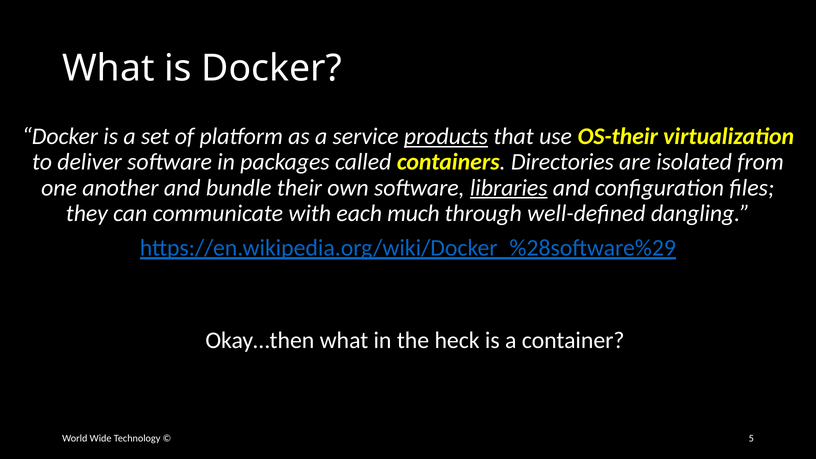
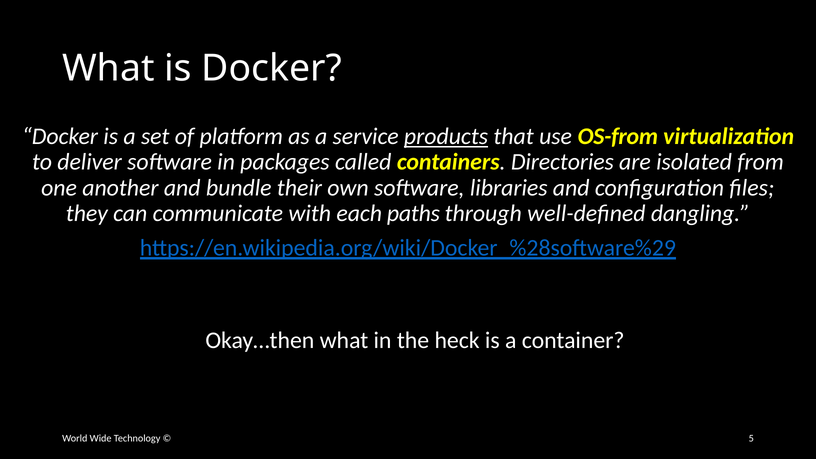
OS-their: OS-their -> OS-from
libraries underline: present -> none
much: much -> paths
